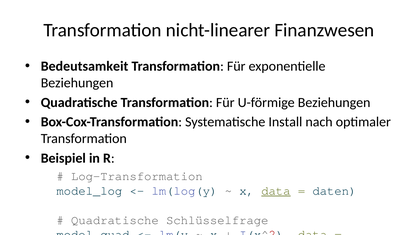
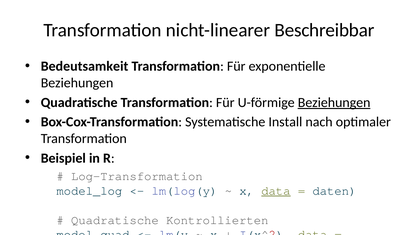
Finanzwesen: Finanzwesen -> Beschreibbar
Beziehungen at (334, 103) underline: none -> present
Schlüsselfrage: Schlüsselfrage -> Kontrollierten
